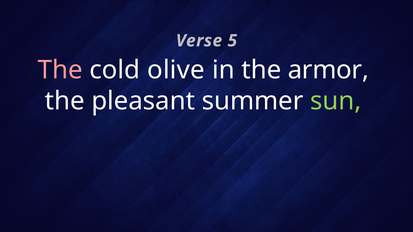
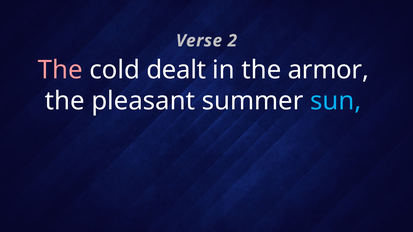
5: 5 -> 2
olive: olive -> dealt
sun colour: light green -> light blue
